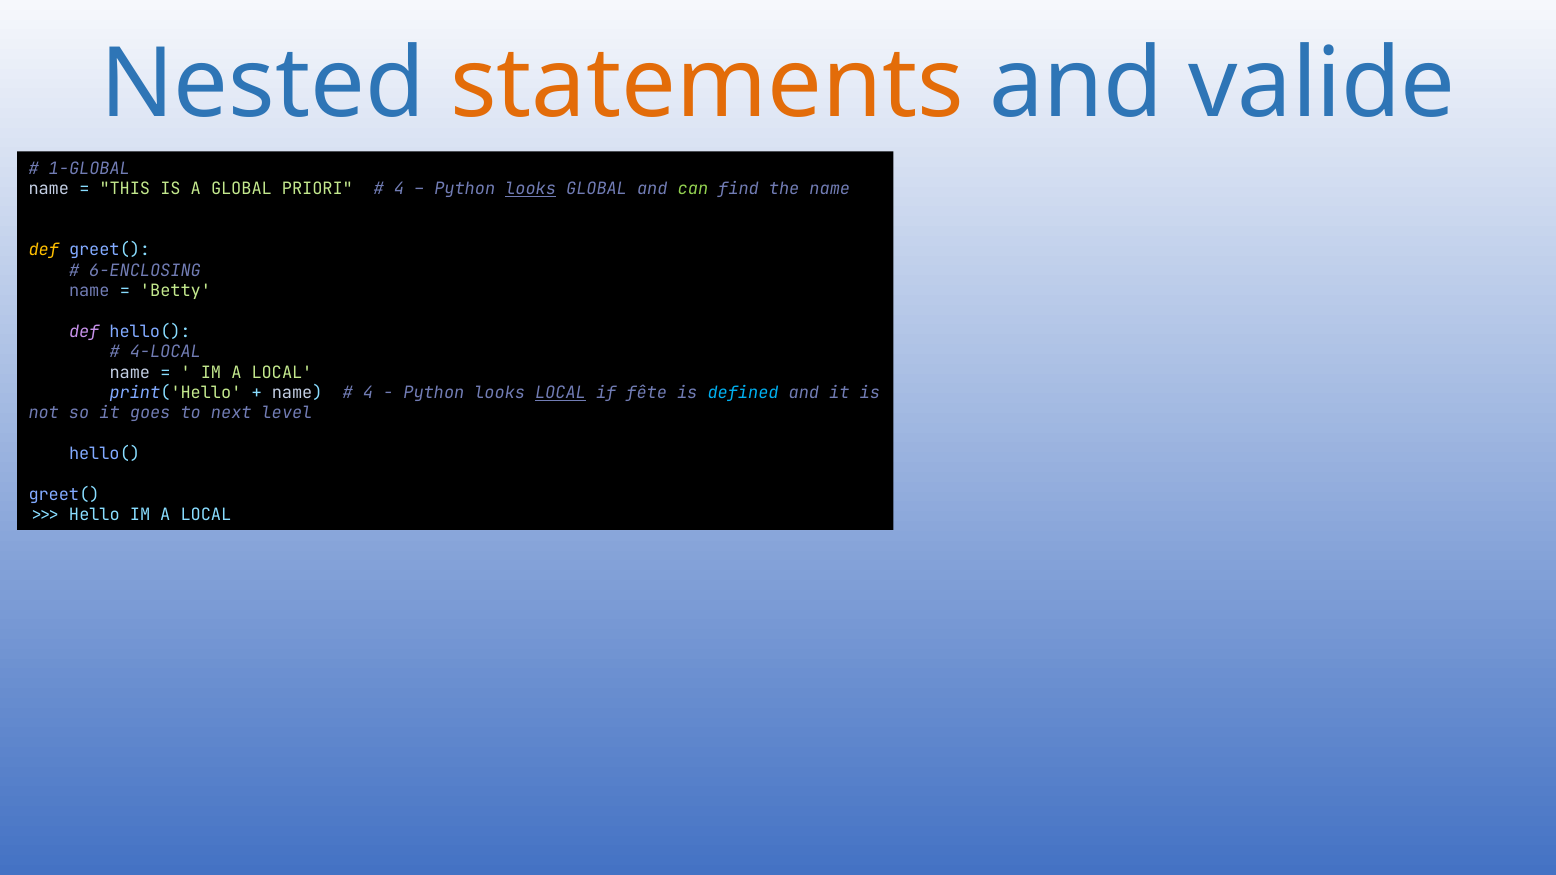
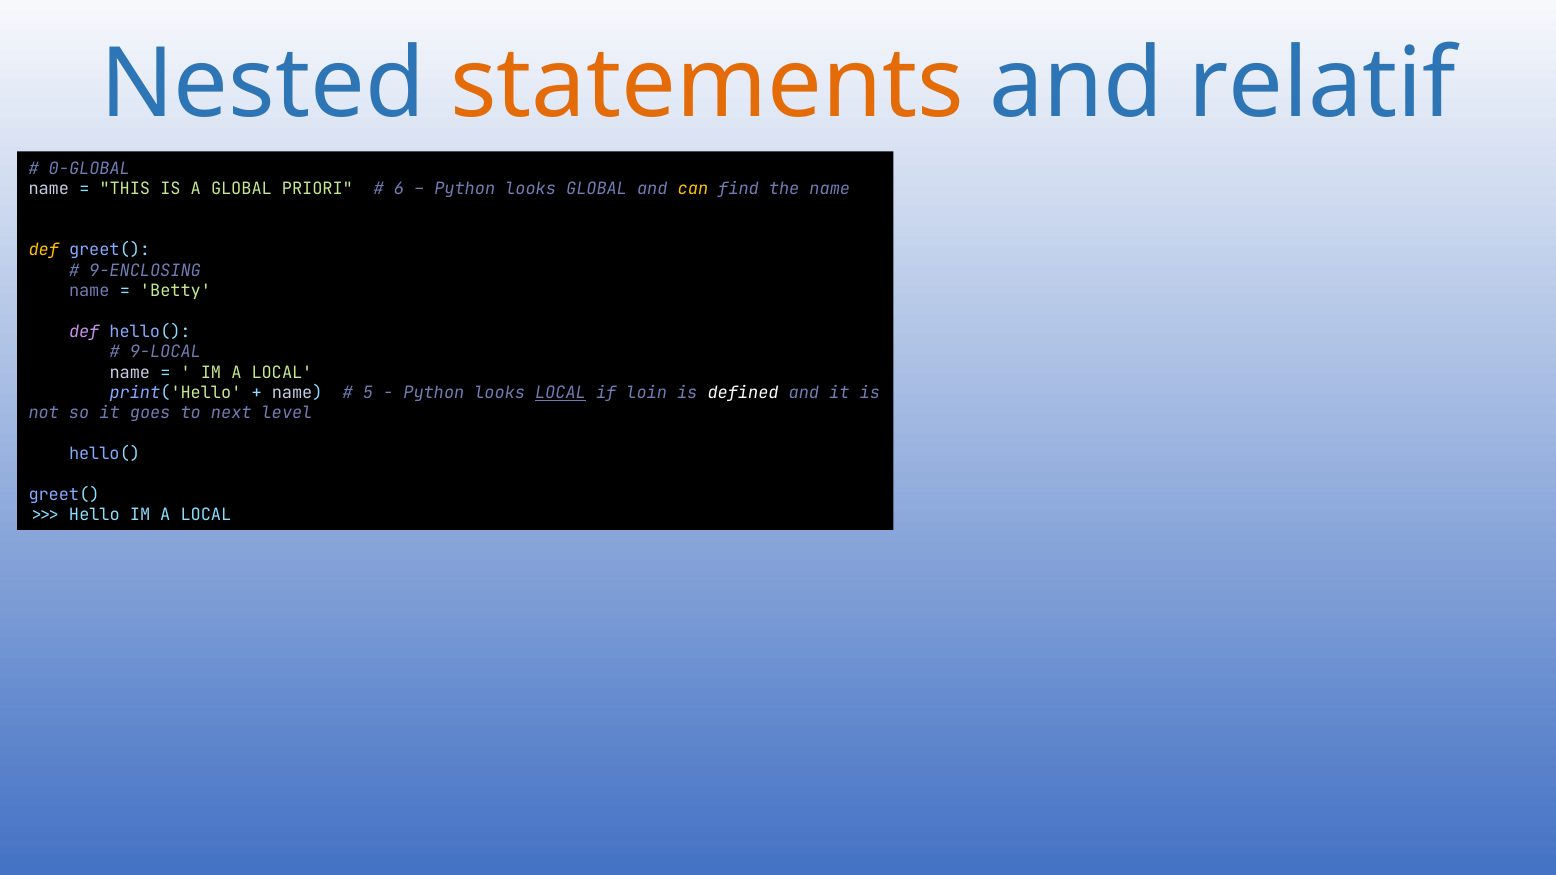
valide: valide -> relatif
1-GLOBAL: 1-GLOBAL -> 0-GLOBAL
4 at (399, 189): 4 -> 6
looks at (531, 189) underline: present -> none
can colour: light green -> yellow
6-ENCLOSING: 6-ENCLOSING -> 9-ENCLOSING
4-LOCAL: 4-LOCAL -> 9-LOCAL
4 at (368, 393): 4 -> 5
fête: fête -> loin
defined colour: light blue -> white
